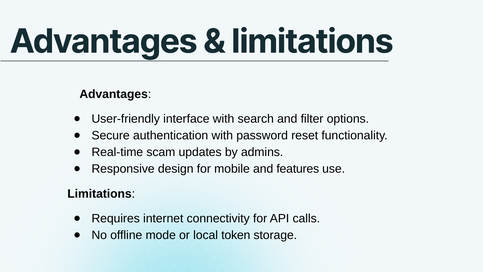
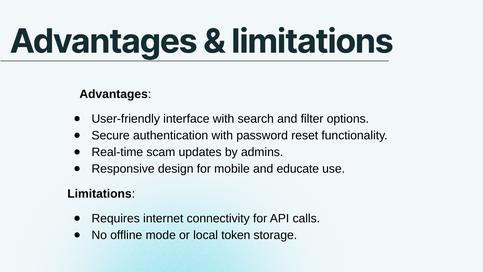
features: features -> educate
